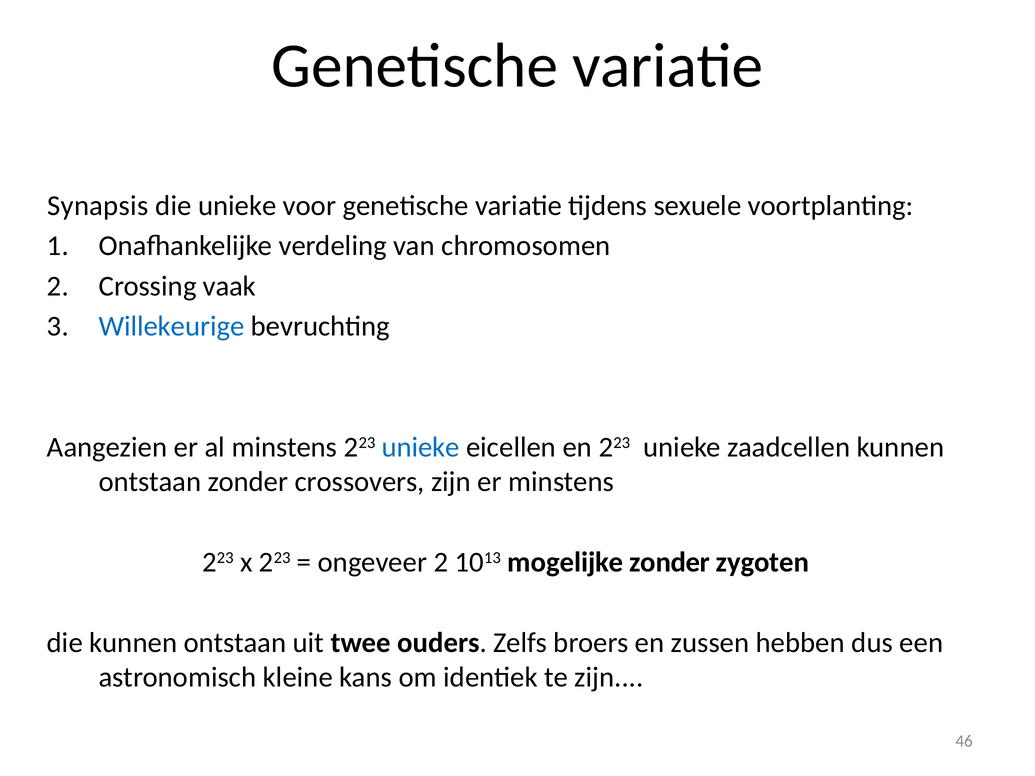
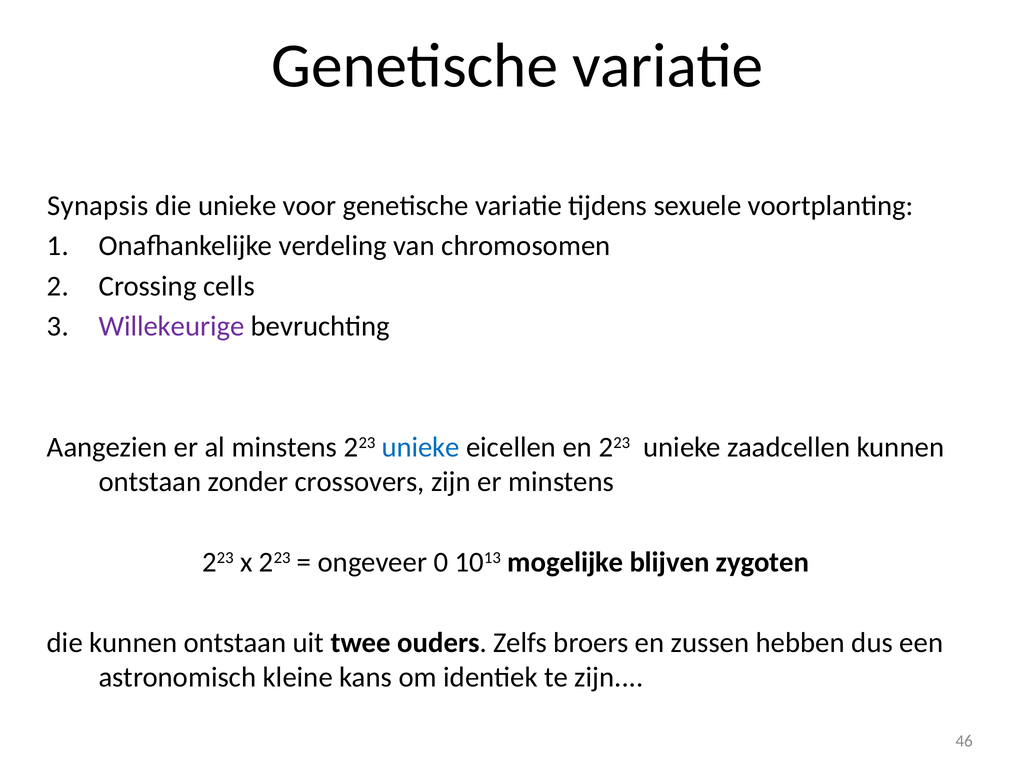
vaak: vaak -> cells
Willekeurige colour: blue -> purple
ongeveer 2: 2 -> 0
mogelijke zonder: zonder -> blijven
